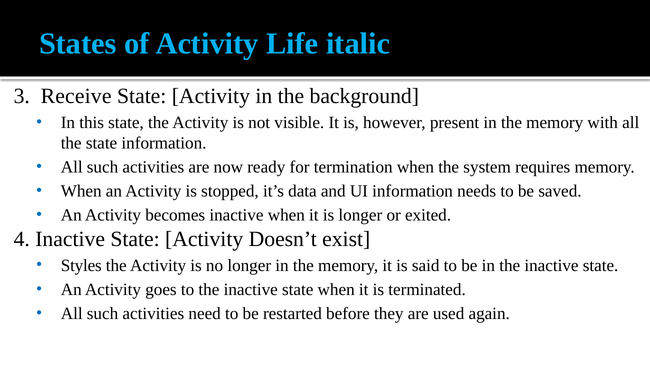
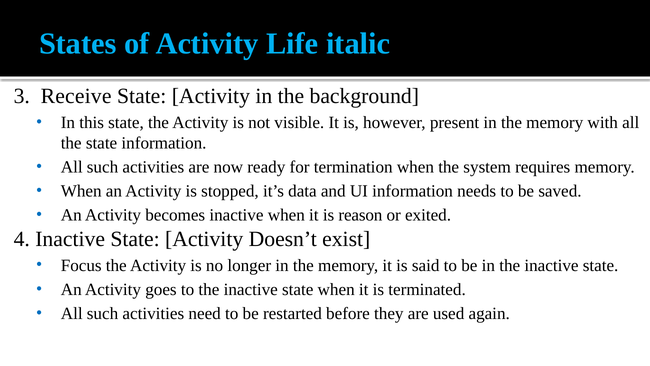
is longer: longer -> reason
Styles: Styles -> Focus
